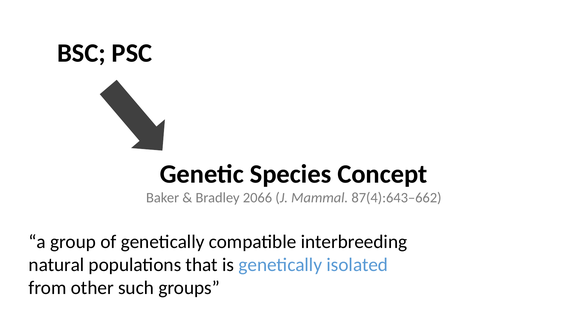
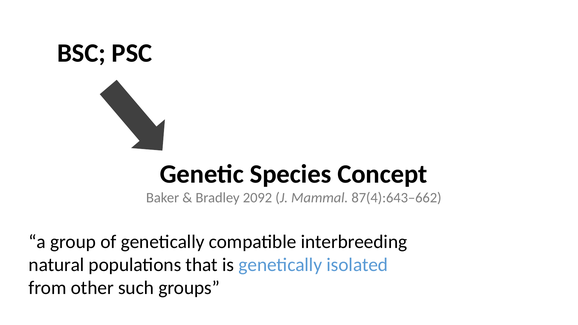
2066: 2066 -> 2092
